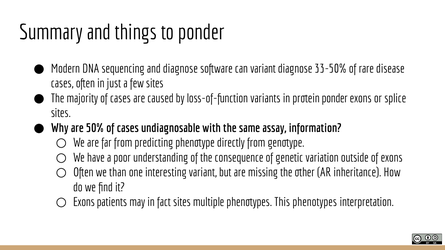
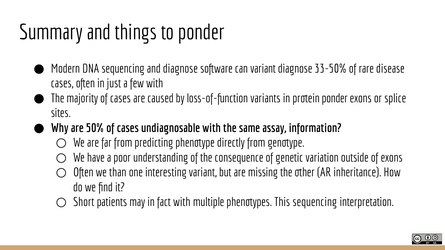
few sites: sites -> with
Exons at (84, 202): Exons -> Short
fact sites: sites -> with
This phenotypes: phenotypes -> sequencing
